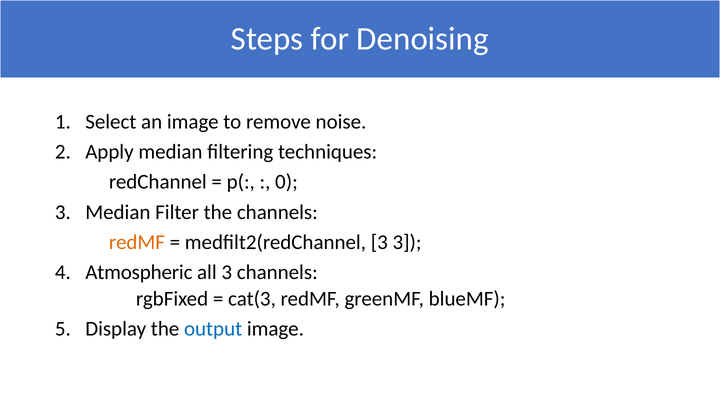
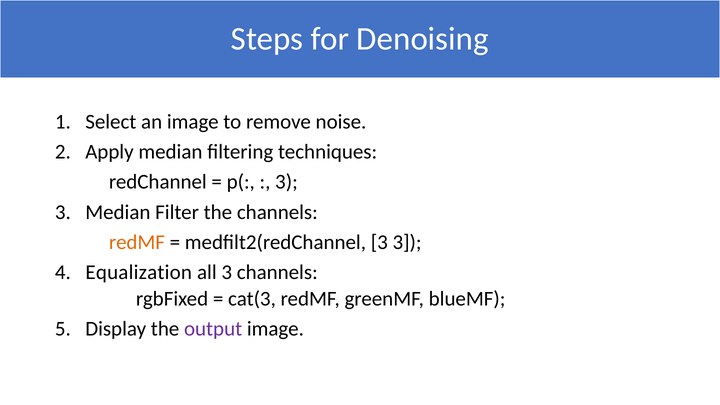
0 at (286, 182): 0 -> 3
Atmospheric: Atmospheric -> Equalization
output colour: blue -> purple
